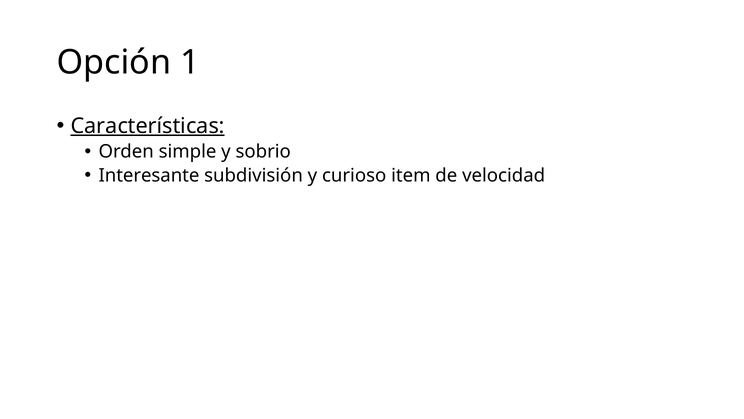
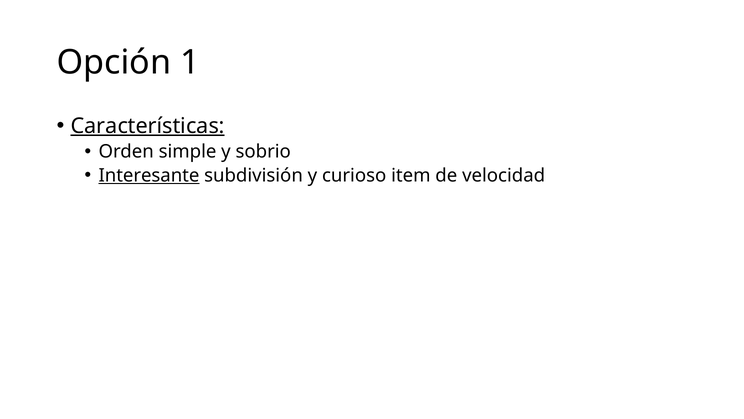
Interesante underline: none -> present
